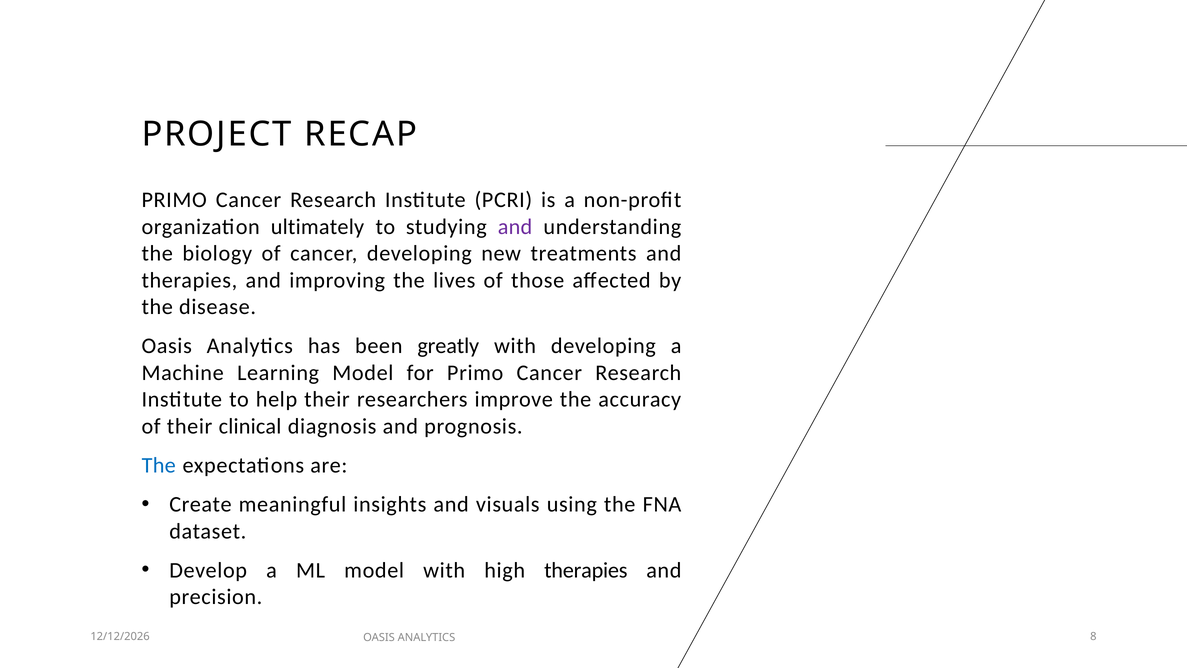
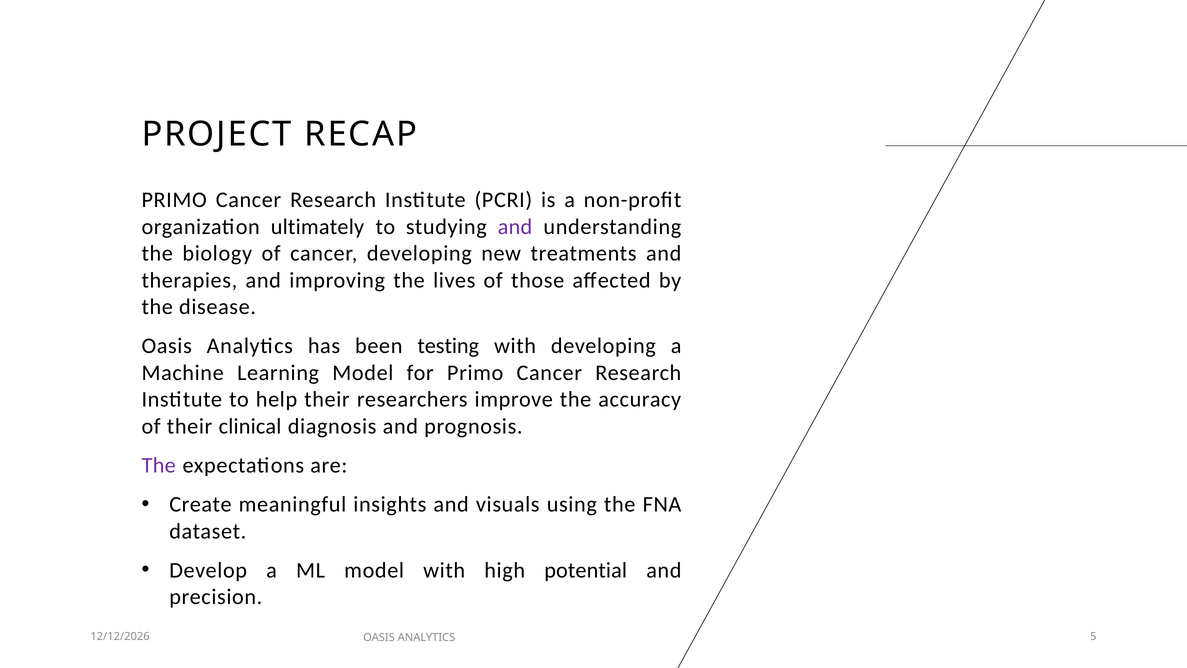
greatly: greatly -> testing
The at (159, 465) colour: blue -> purple
high therapies: therapies -> potential
8: 8 -> 5
